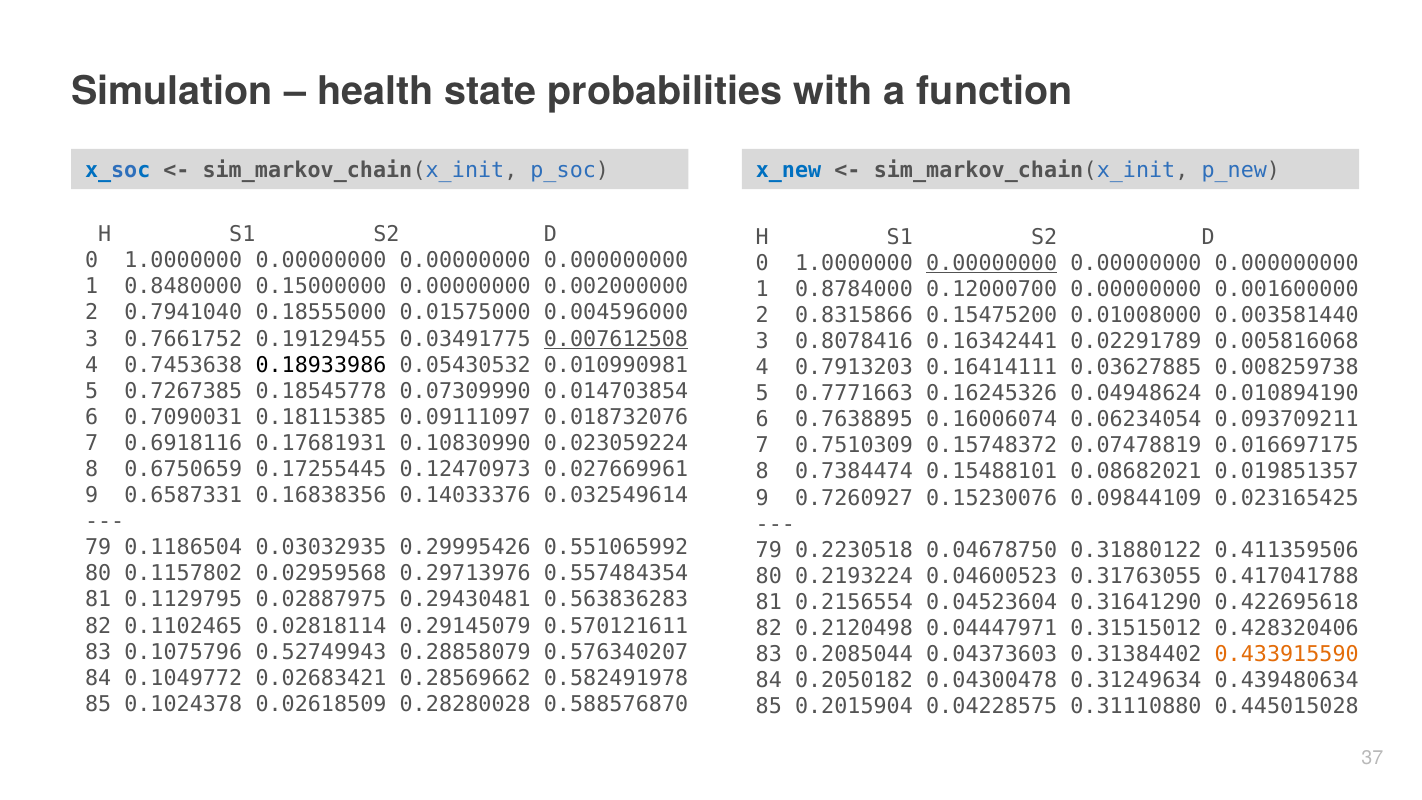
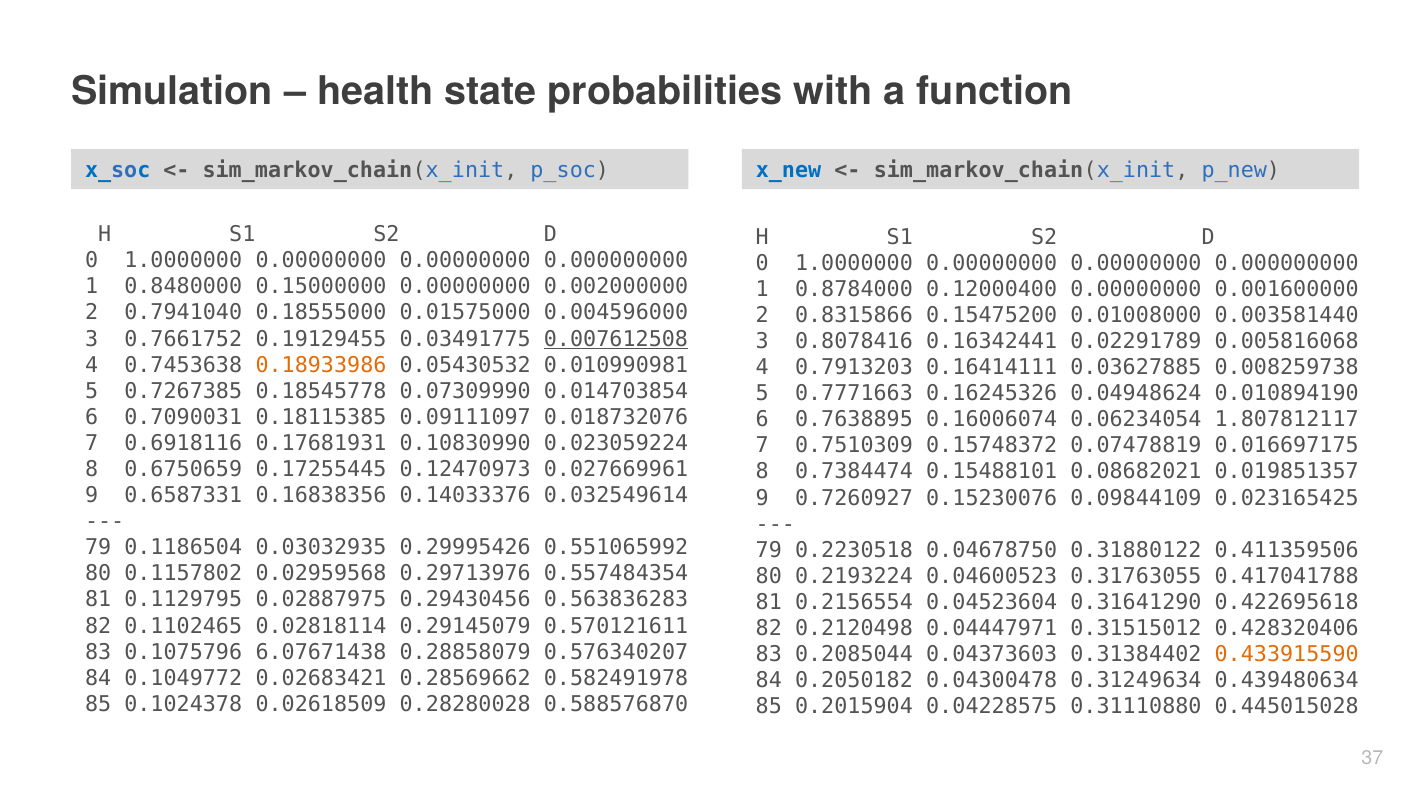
0.00000000 at (992, 263) underline: present -> none
0.12000700: 0.12000700 -> 0.12000400
0.18933986 colour: black -> orange
0.093709211: 0.093709211 -> 1.807812117
0.29430481: 0.29430481 -> 0.29430456
0.52749943: 0.52749943 -> 6.07671438
